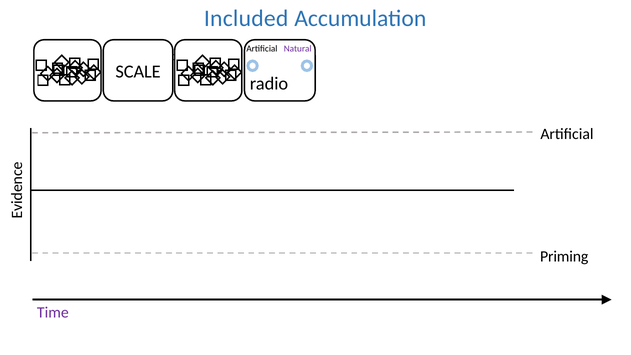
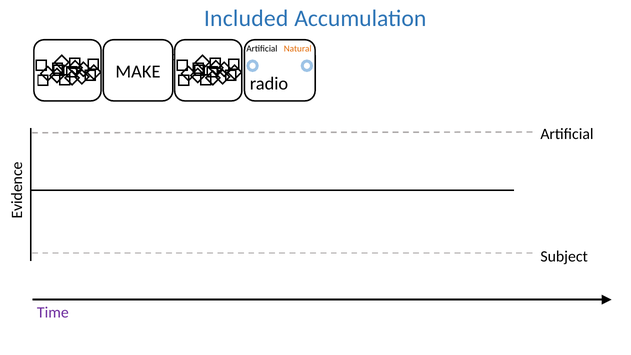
Natural colour: purple -> orange
SCALE: SCALE -> MAKE
Priming: Priming -> Subject
